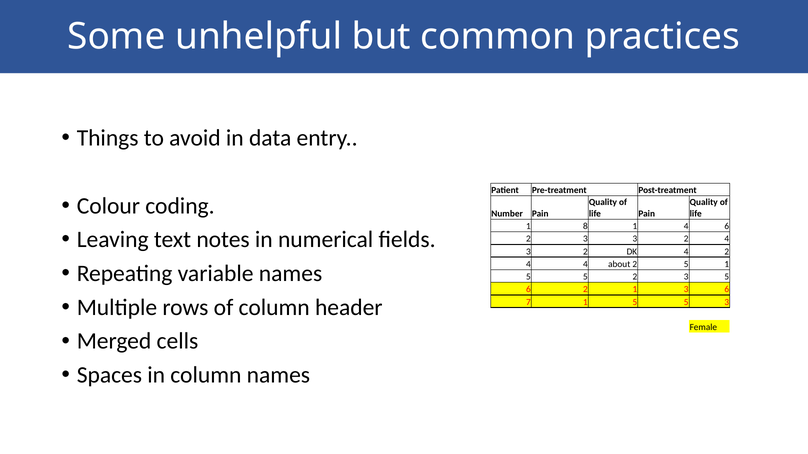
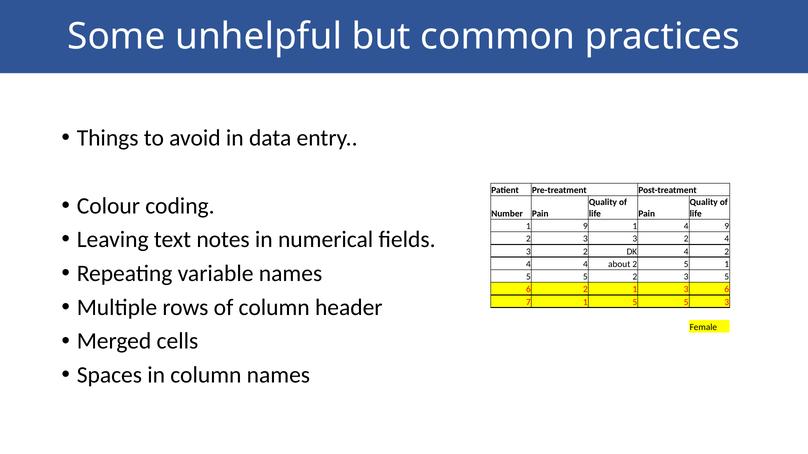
1 8: 8 -> 9
4 6: 6 -> 9
